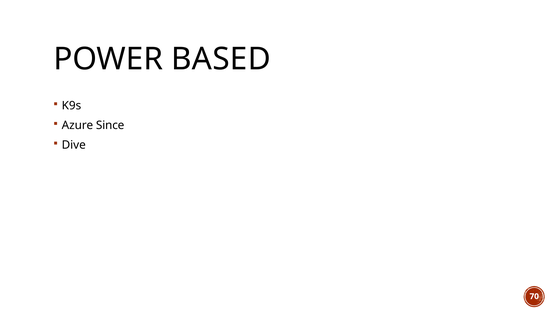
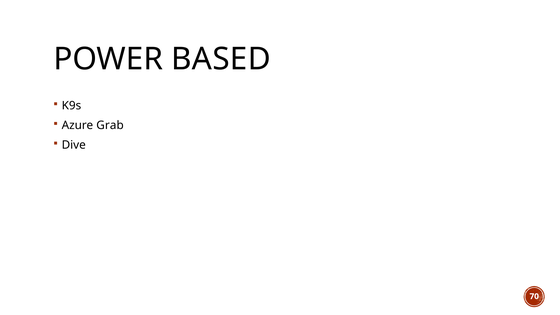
Since: Since -> Grab
